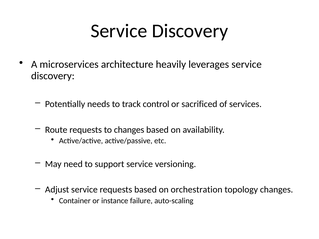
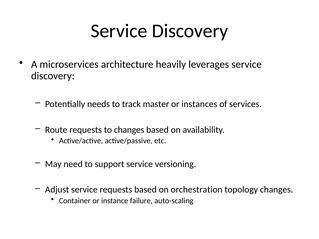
control: control -> master
sacrificed: sacrificed -> instances
